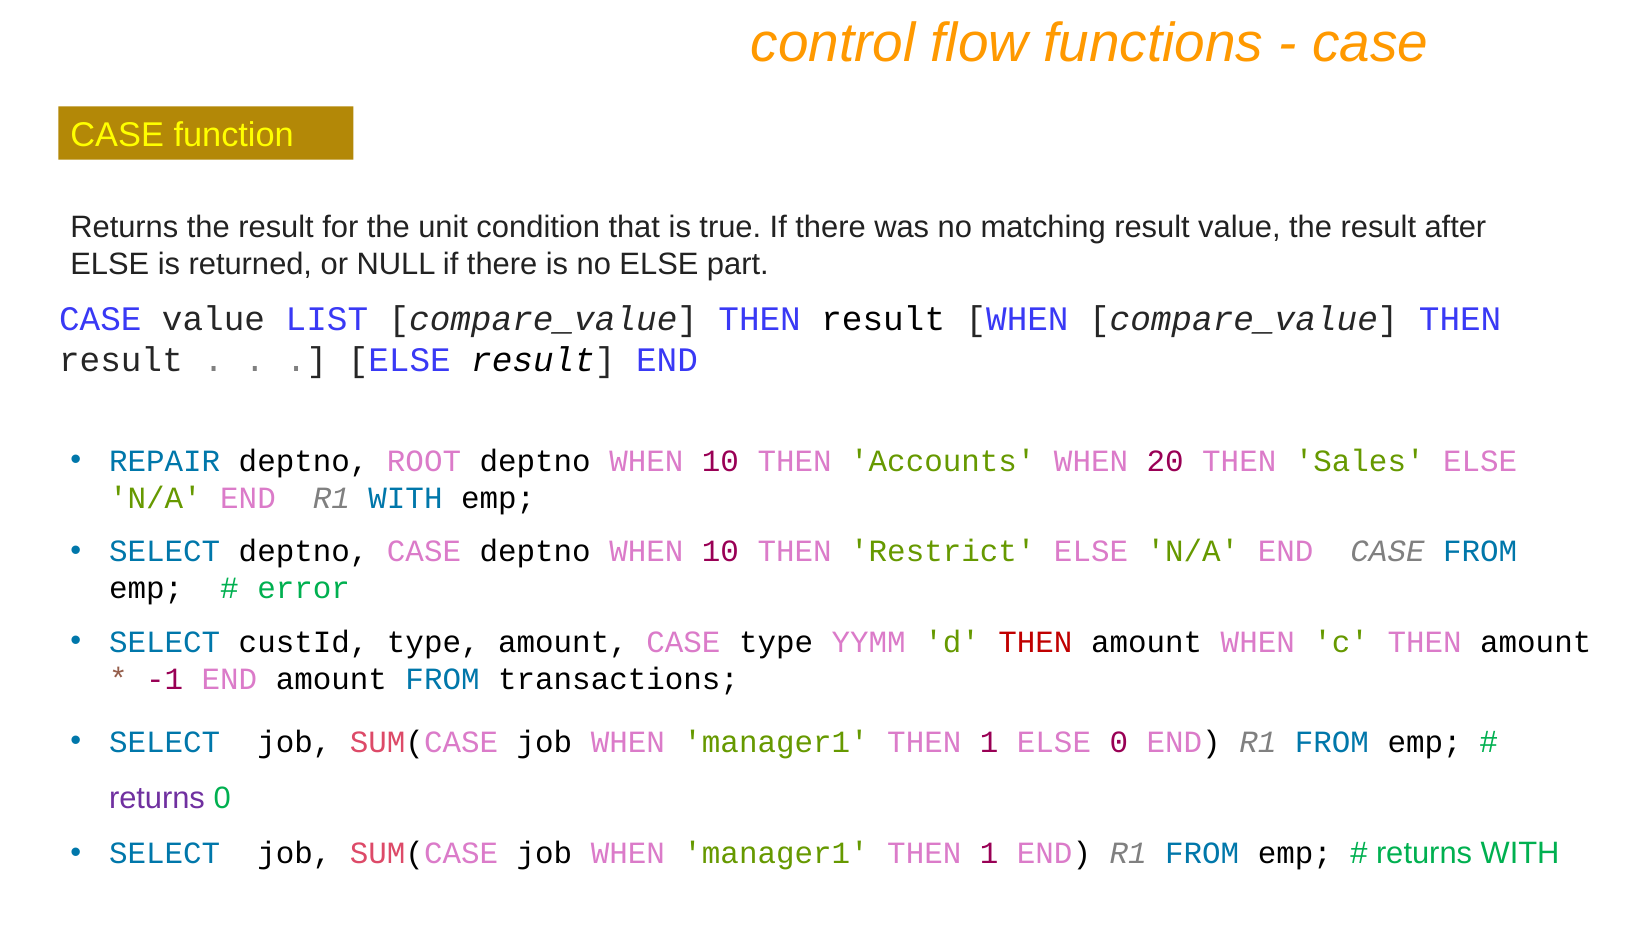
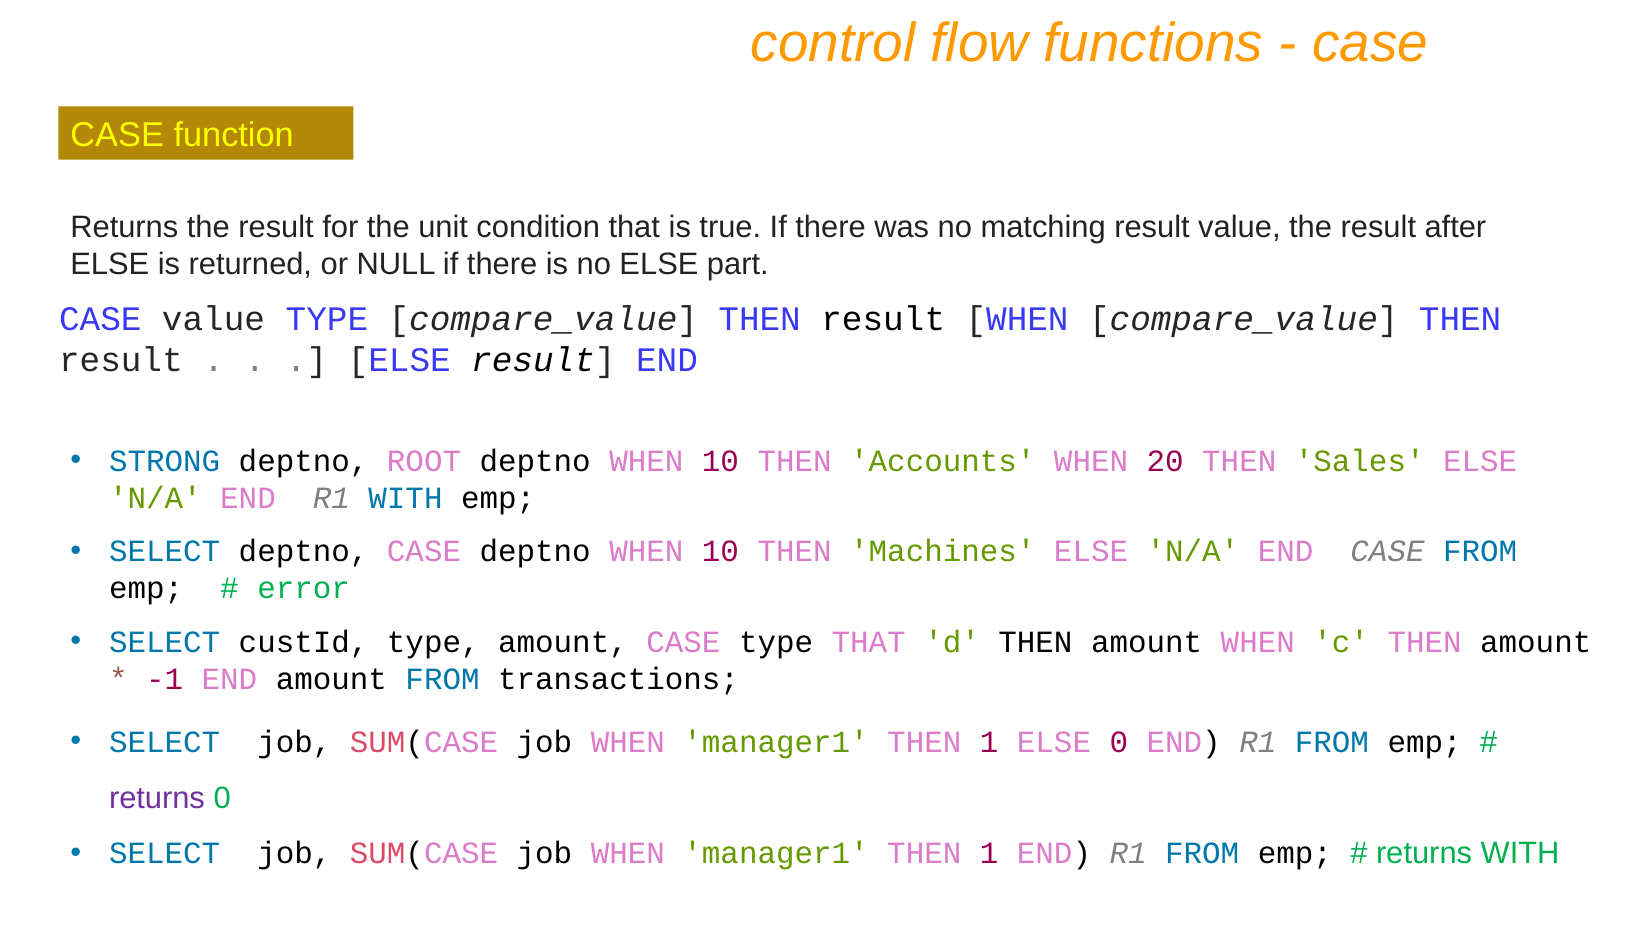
value LIST: LIST -> TYPE
REPAIR: REPAIR -> STRONG
Restrict: Restrict -> Machines
type YYMM: YYMM -> THAT
THEN at (1035, 642) colour: red -> black
